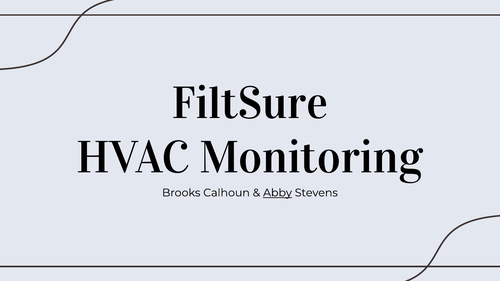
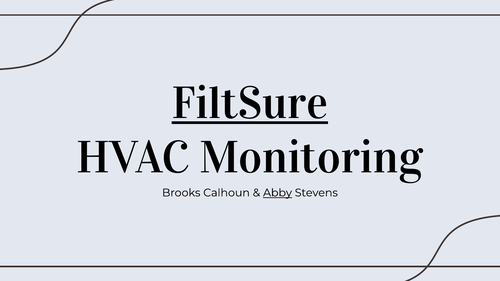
FiltSure underline: none -> present
